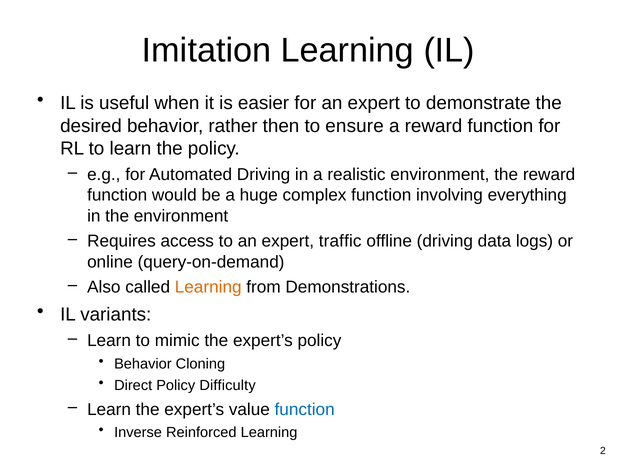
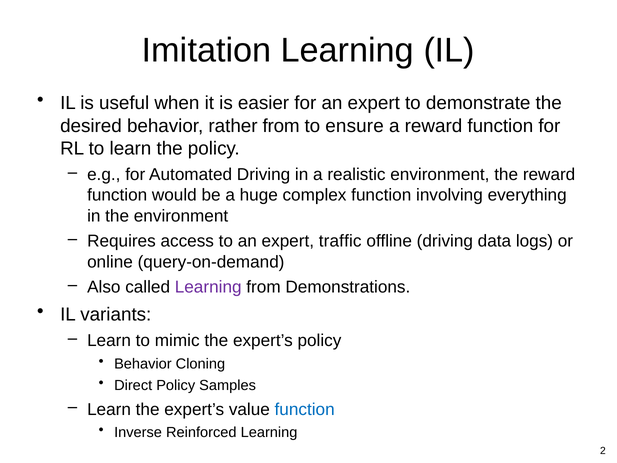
rather then: then -> from
Learning at (208, 287) colour: orange -> purple
Difficulty: Difficulty -> Samples
